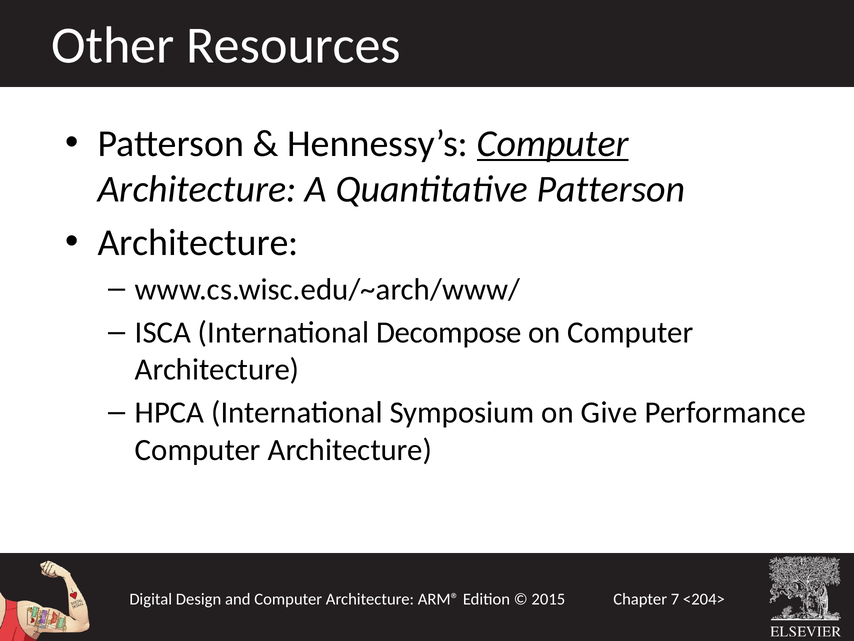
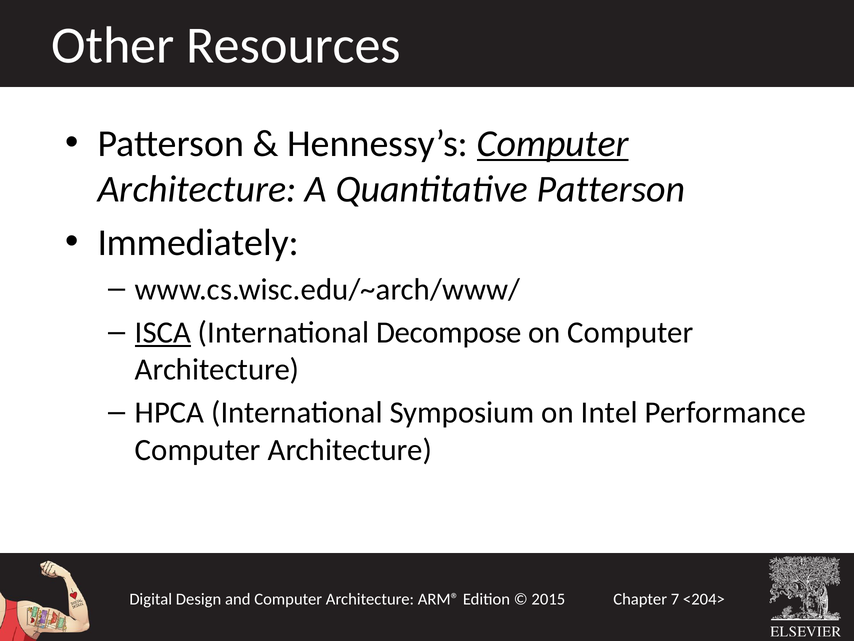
Architecture at (198, 242): Architecture -> Immediately
ISCA underline: none -> present
Give: Give -> Intel
